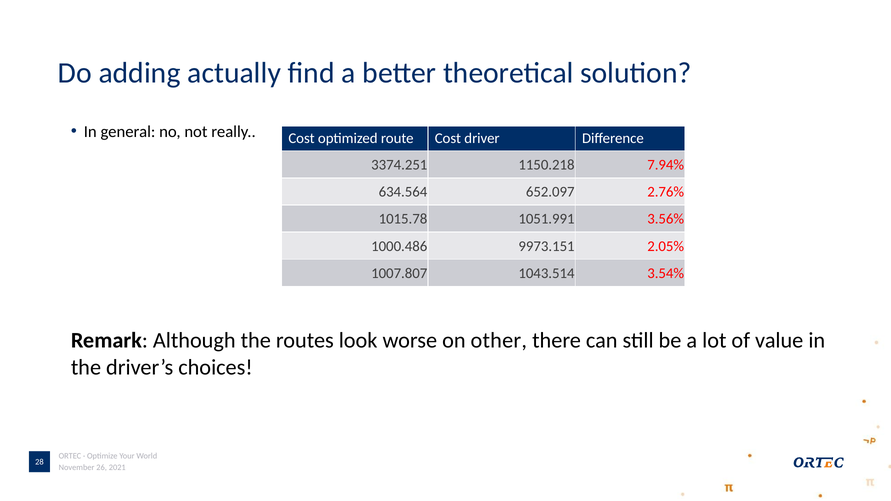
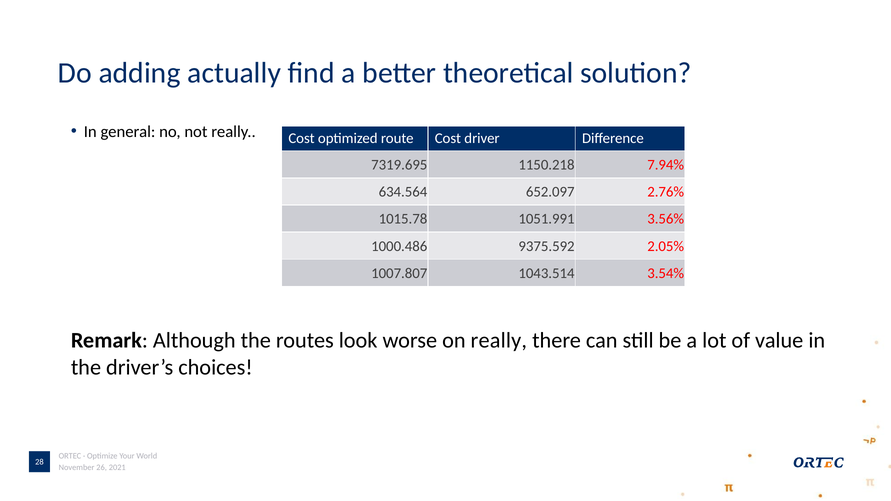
3374.251: 3374.251 -> 7319.695
9973.151: 9973.151 -> 9375.592
on other: other -> really
